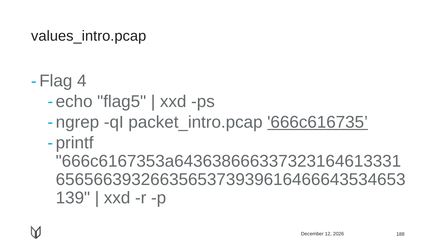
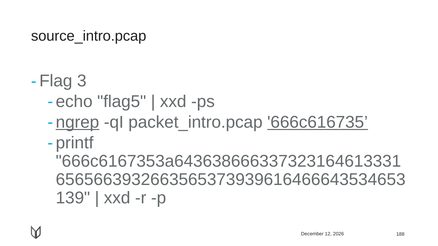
values_intro.pcap: values_intro.pcap -> source_intro.pcap
4: 4 -> 3
ngrep underline: none -> present
